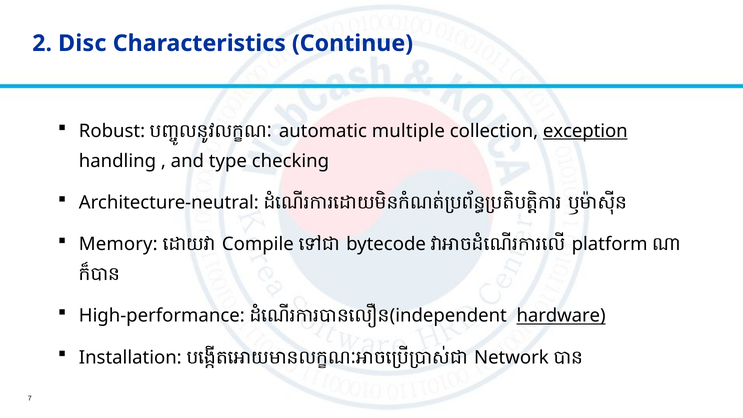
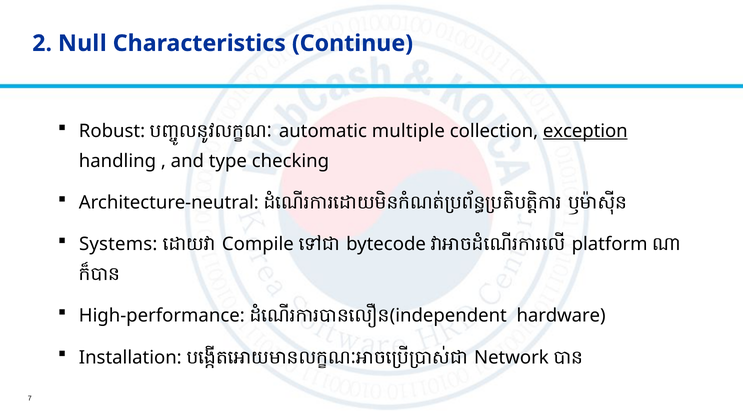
Disc: Disc -> Null
Memory: Memory -> Systems
hardware underline: present -> none
